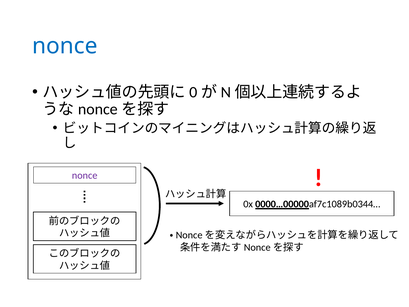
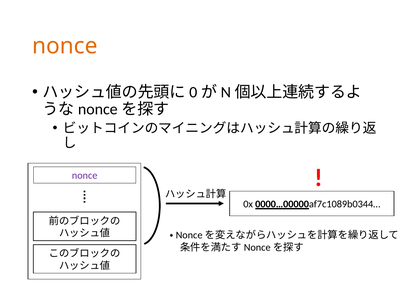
nonce at (65, 46) colour: blue -> orange
